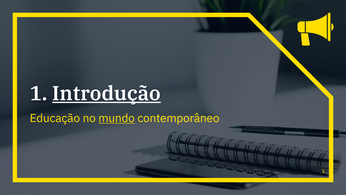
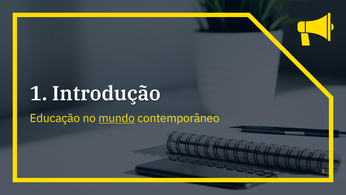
Introdução underline: present -> none
